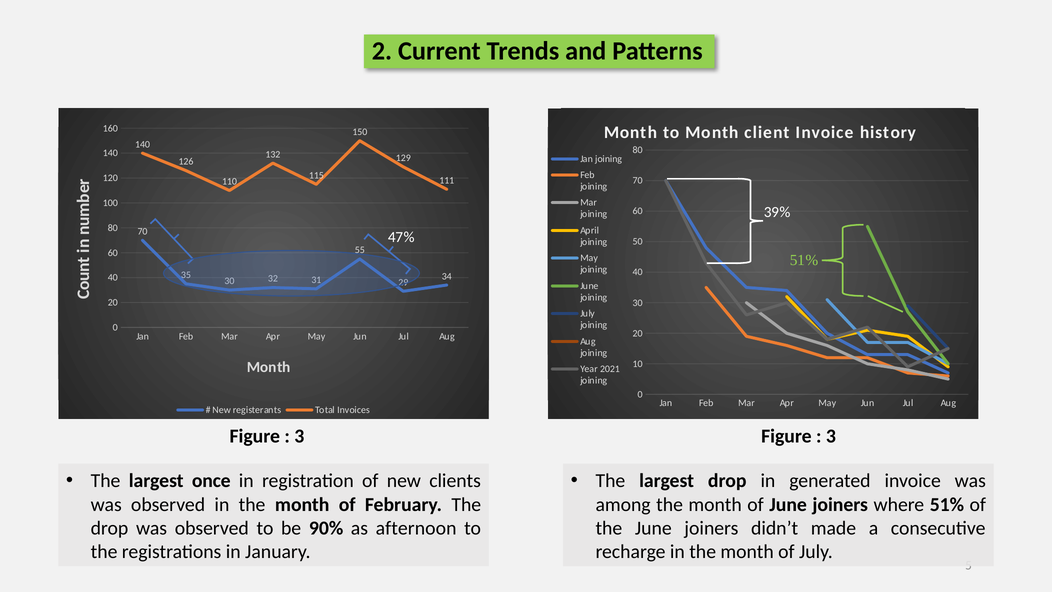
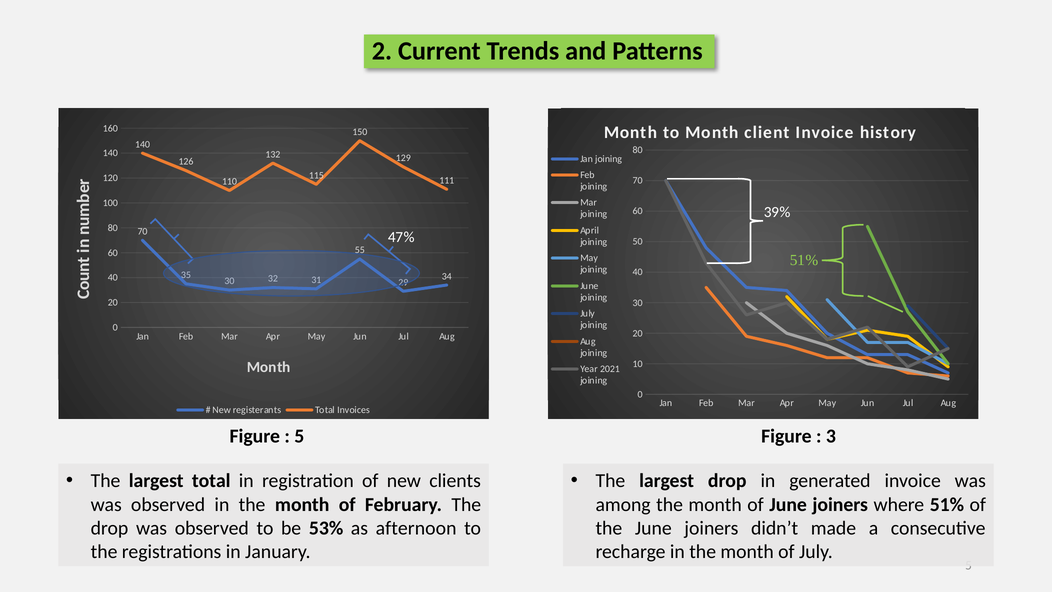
3 at (299, 436): 3 -> 5
largest once: once -> total
90%: 90% -> 53%
